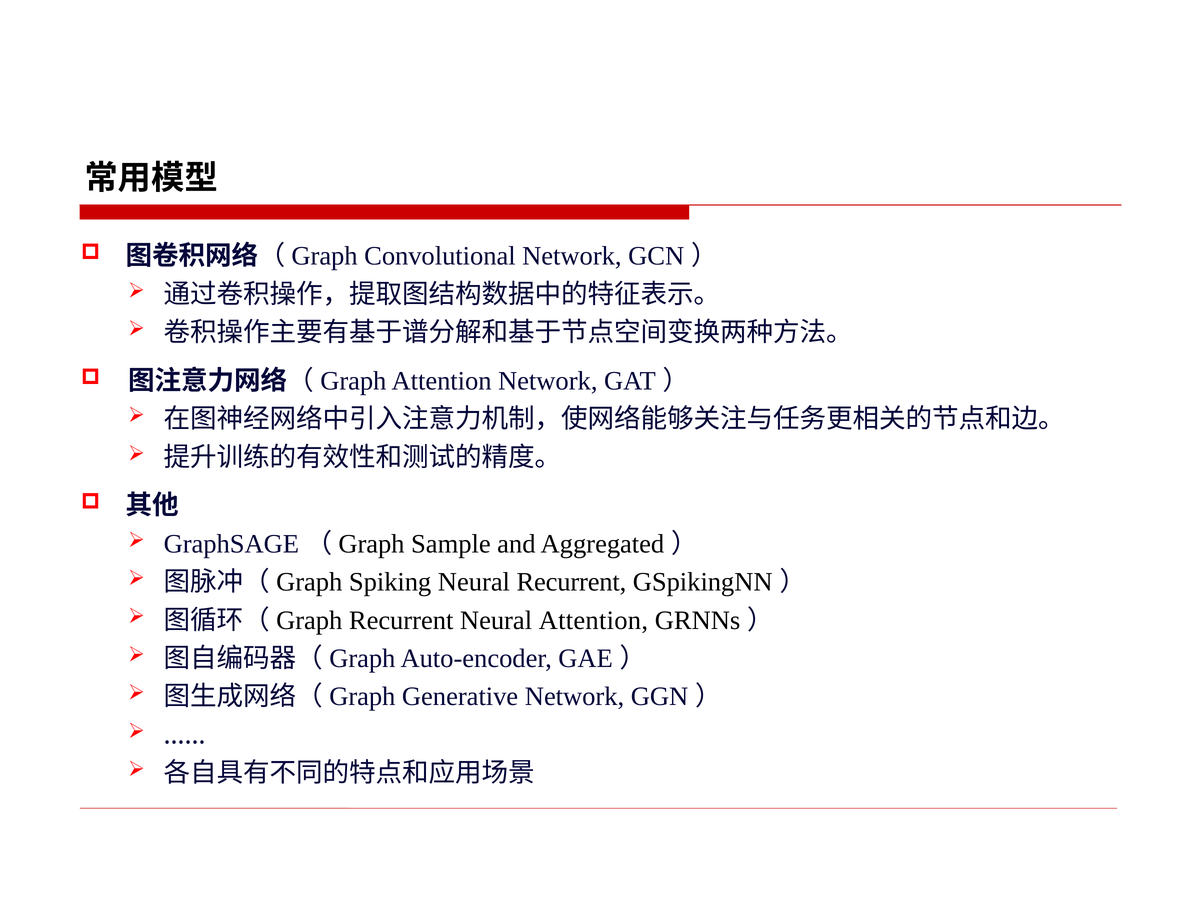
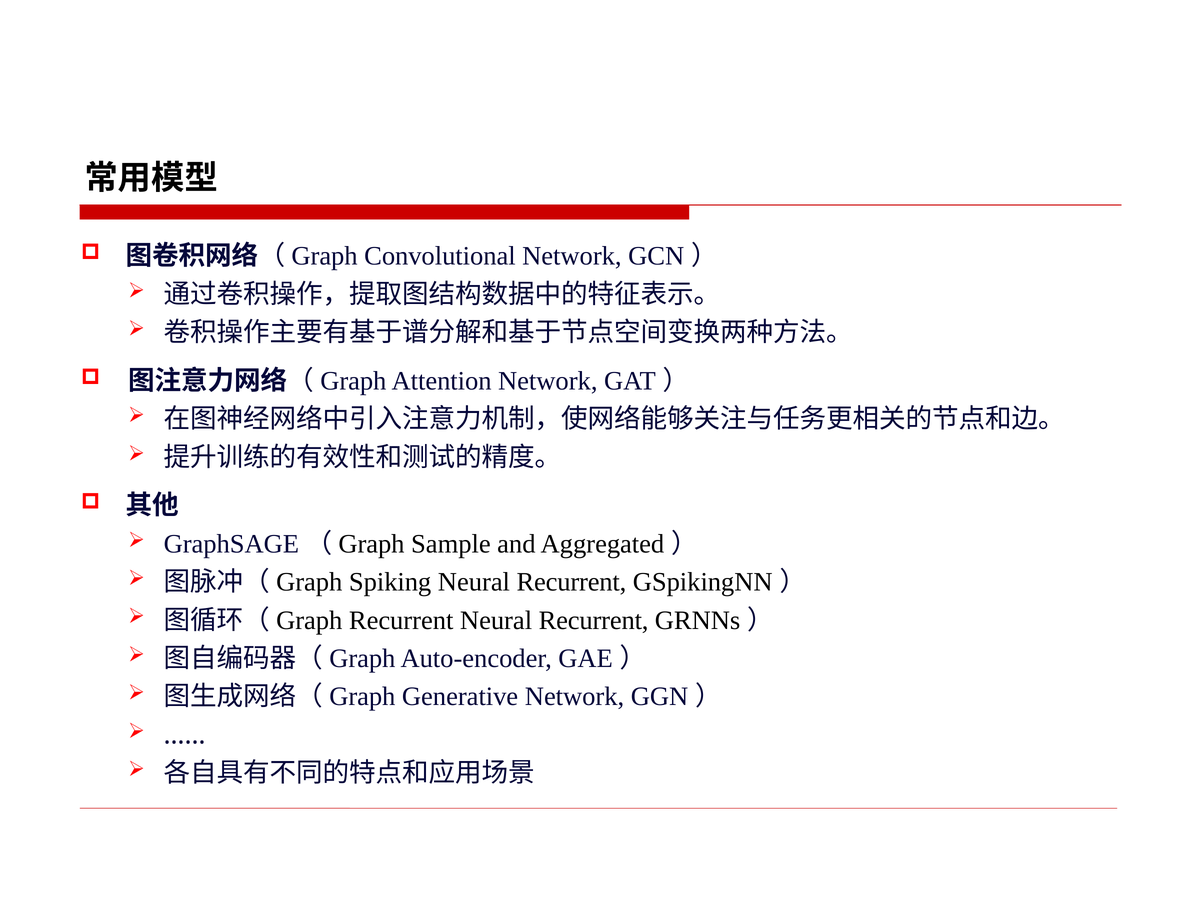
Recurrent Neural Attention: Attention -> Recurrent
